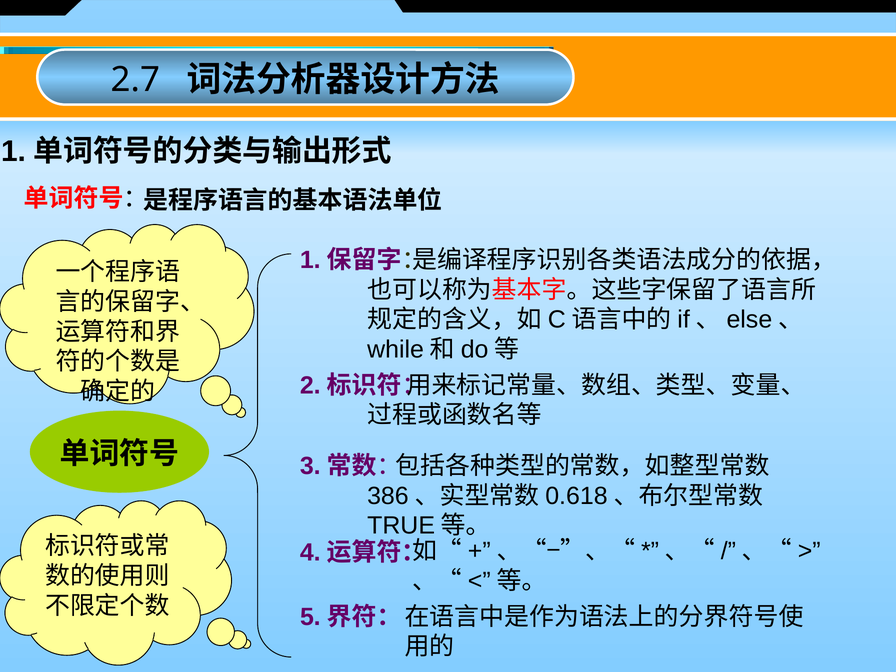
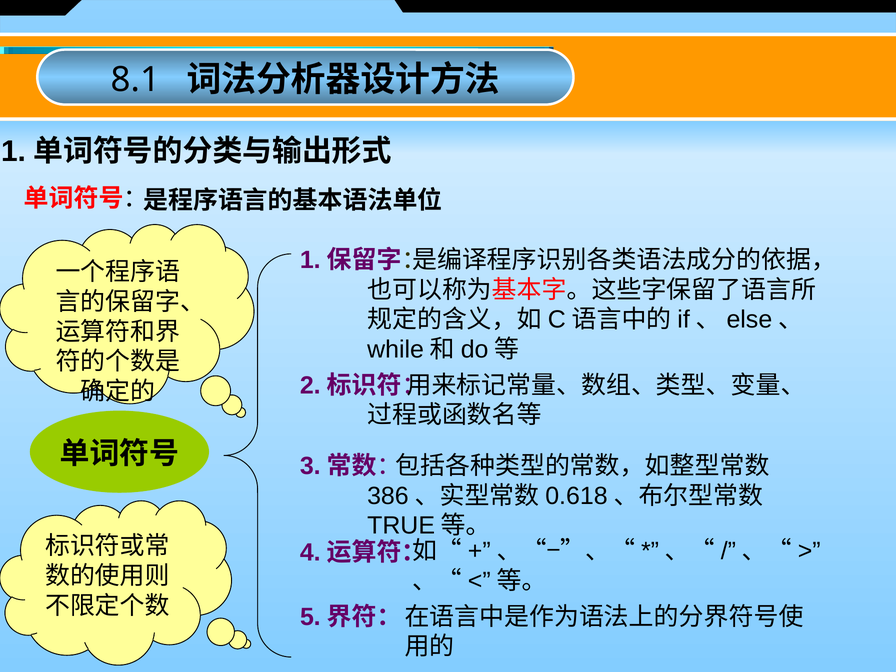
2.7: 2.7 -> 8.1
